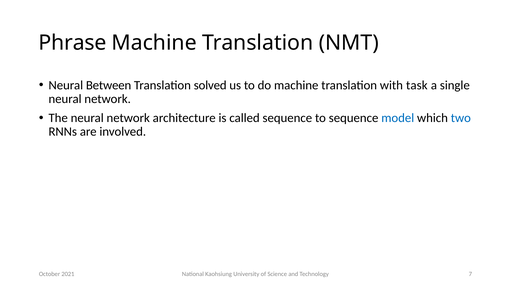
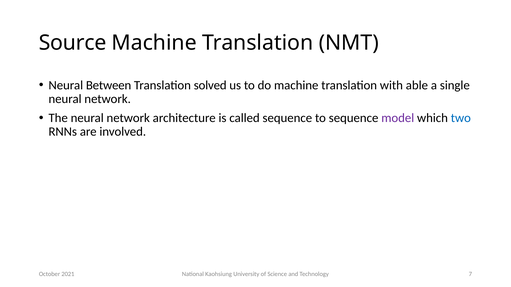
Phrase: Phrase -> Source
task: task -> able
model colour: blue -> purple
